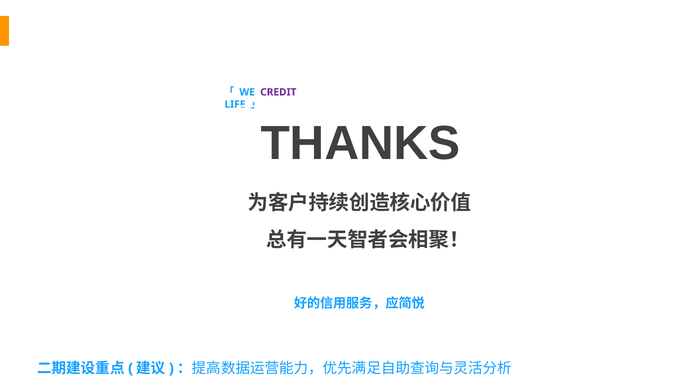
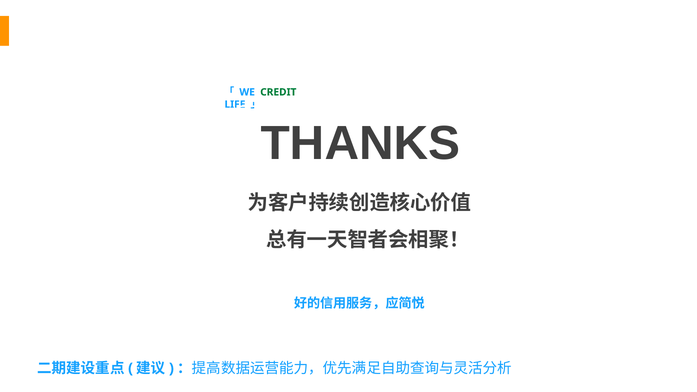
CREDIT colour: purple -> green
